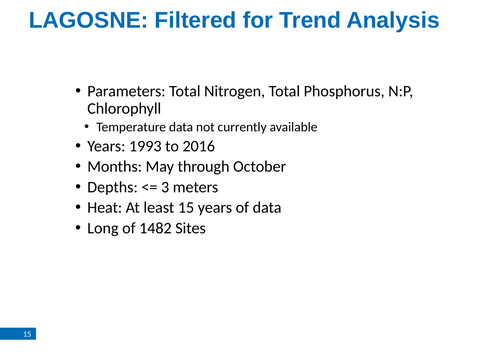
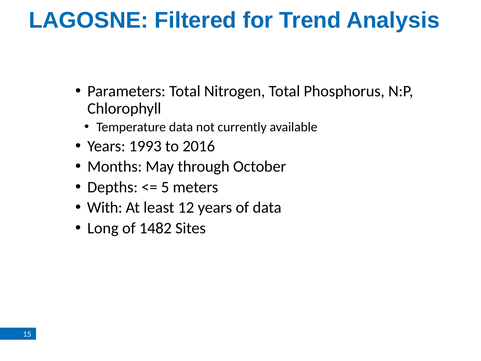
3: 3 -> 5
Heat: Heat -> With
least 15: 15 -> 12
